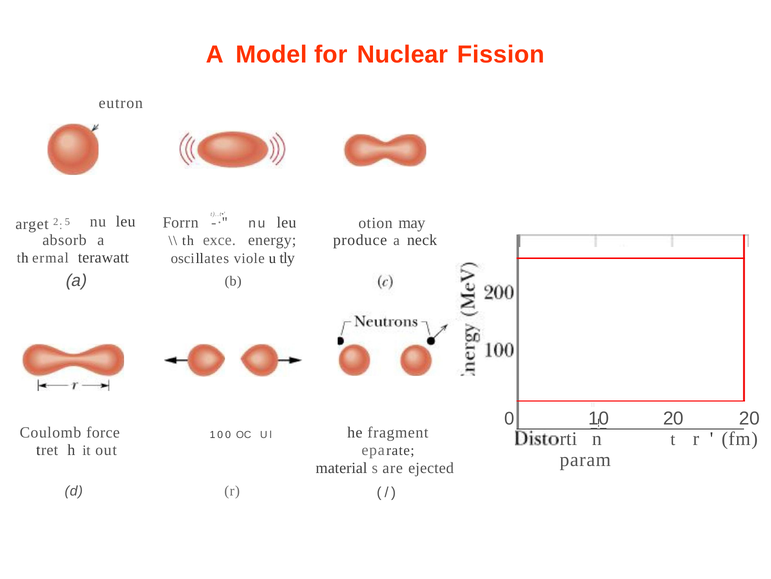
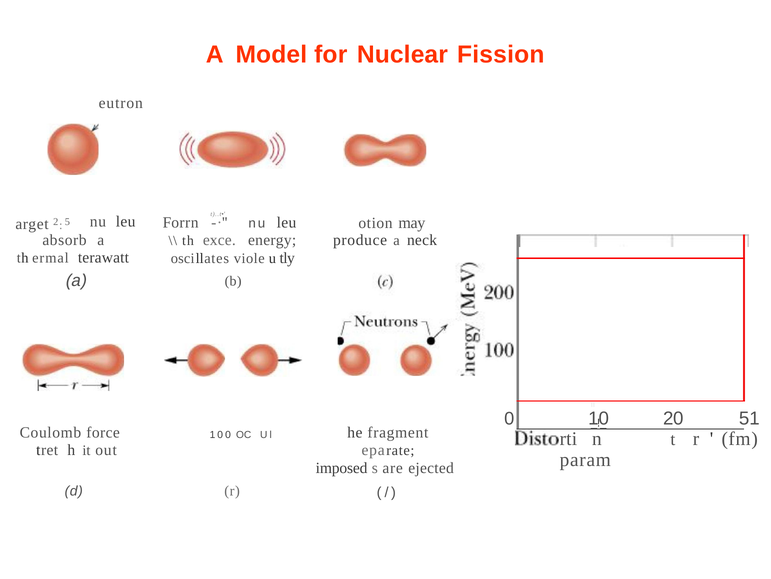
20 20: 20 -> 51
material: material -> imposed
